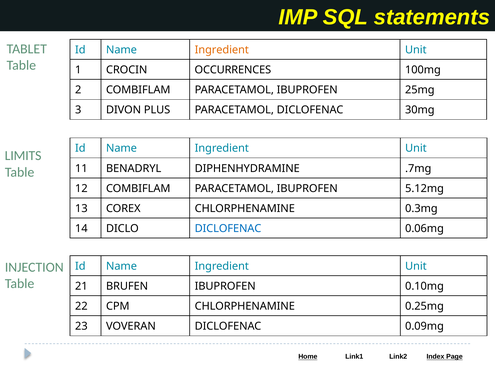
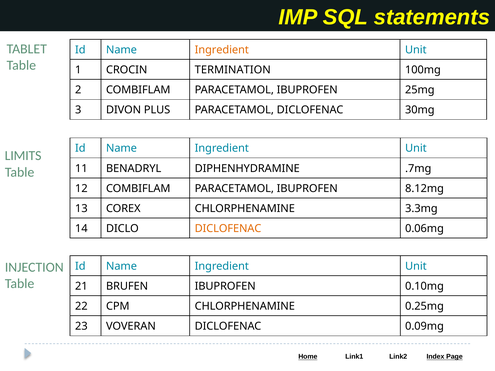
OCCURRENCES: OCCURRENCES -> TERMINATION
5.12mg: 5.12mg -> 8.12mg
0.3mg: 0.3mg -> 3.3mg
DICLOFENAC at (228, 229) colour: blue -> orange
